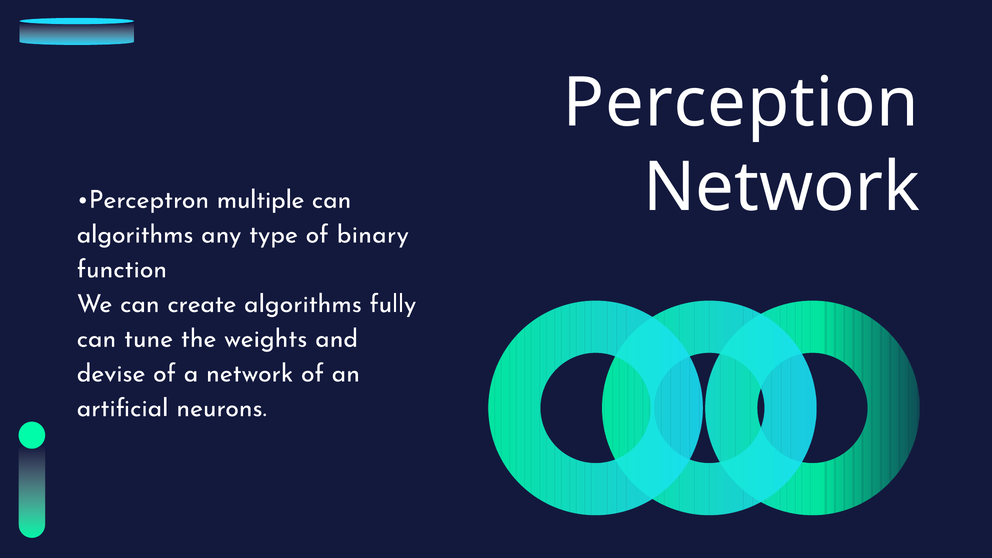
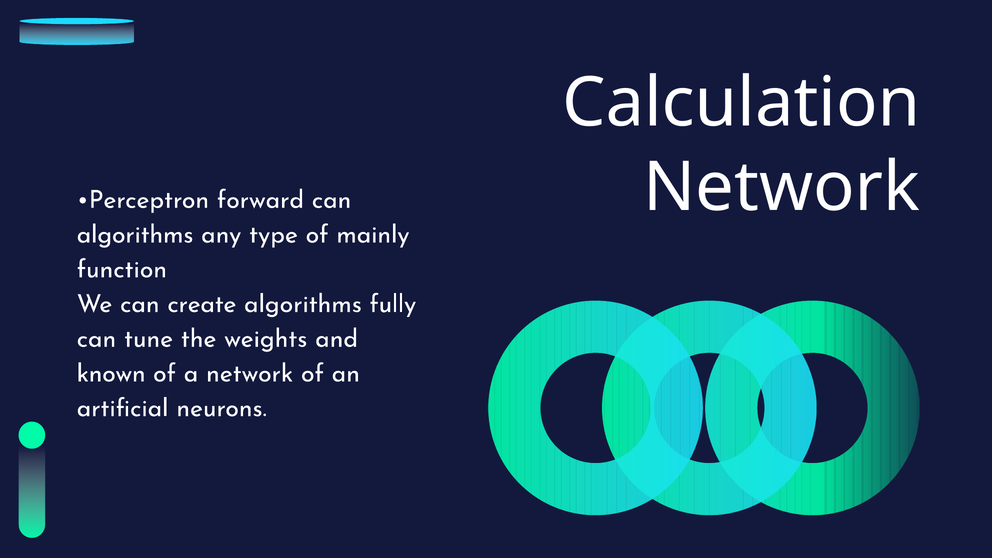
Perception: Perception -> Calculation
multiple: multiple -> forward
binary: binary -> mainly
devise: devise -> known
